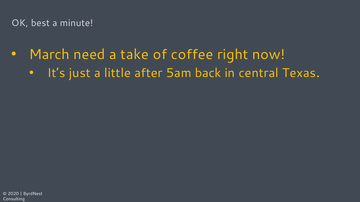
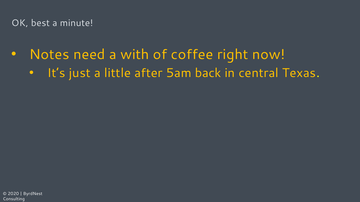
March: March -> Notes
take: take -> with
